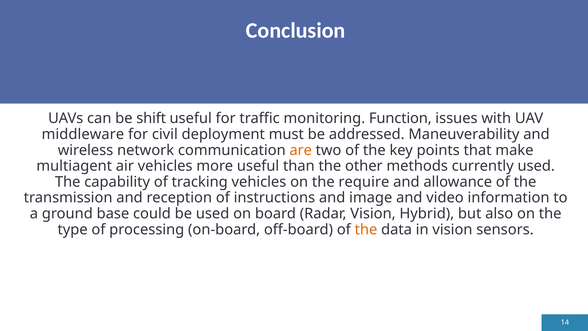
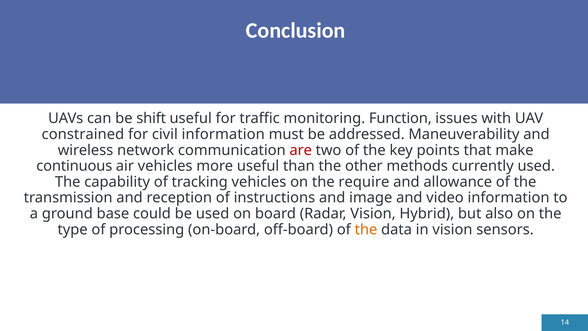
middleware: middleware -> constrained
civil deployment: deployment -> information
are colour: orange -> red
multiagent: multiagent -> continuous
